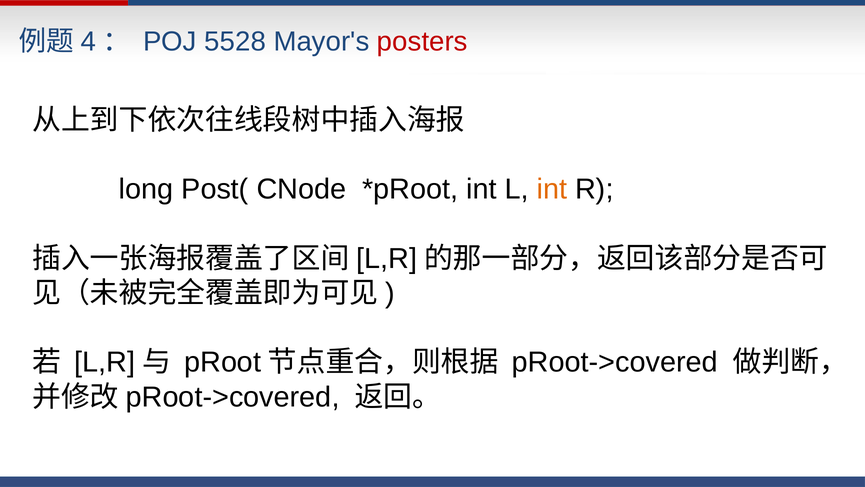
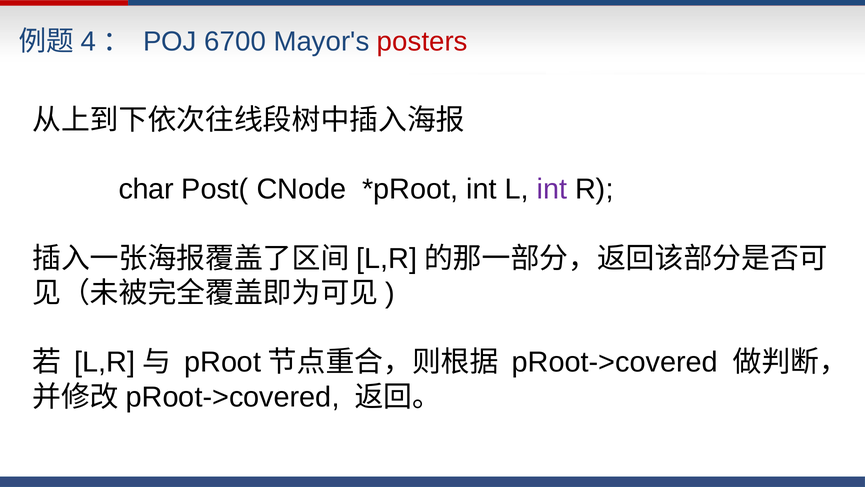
5528: 5528 -> 6700
long: long -> char
int at (552, 189) colour: orange -> purple
